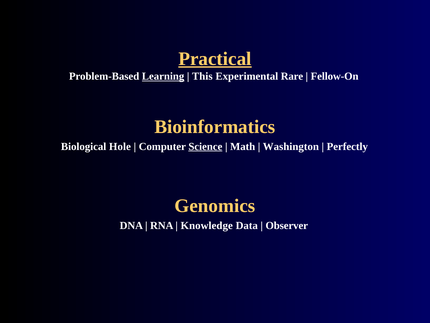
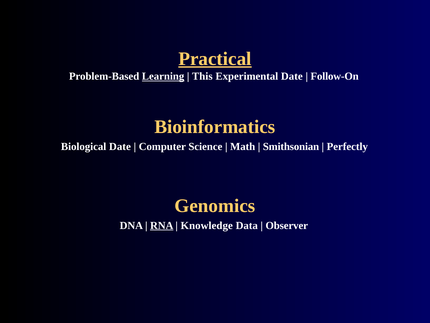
Experimental Rare: Rare -> Date
Fellow-On: Fellow-On -> Follow-On
Biological Hole: Hole -> Date
Science underline: present -> none
Washington: Washington -> Smithsonian
RNA underline: none -> present
